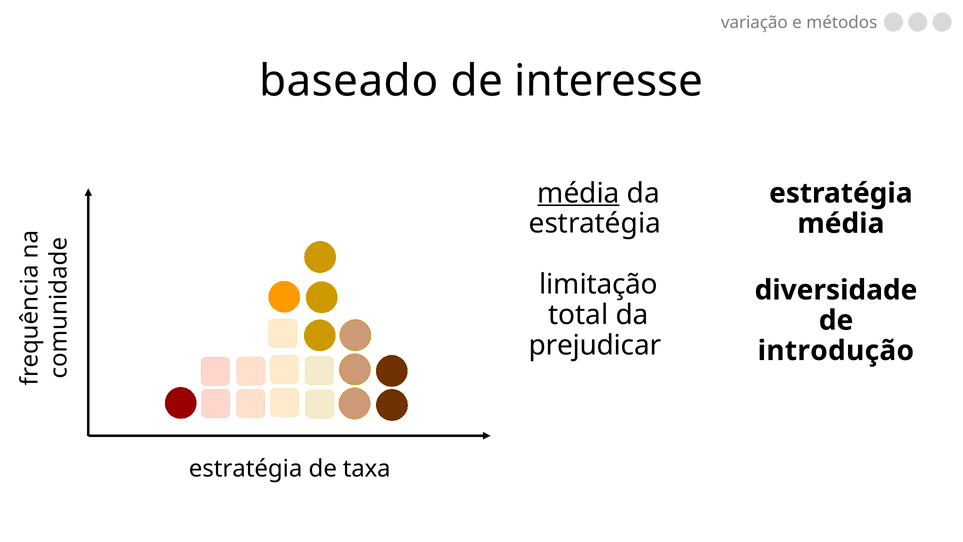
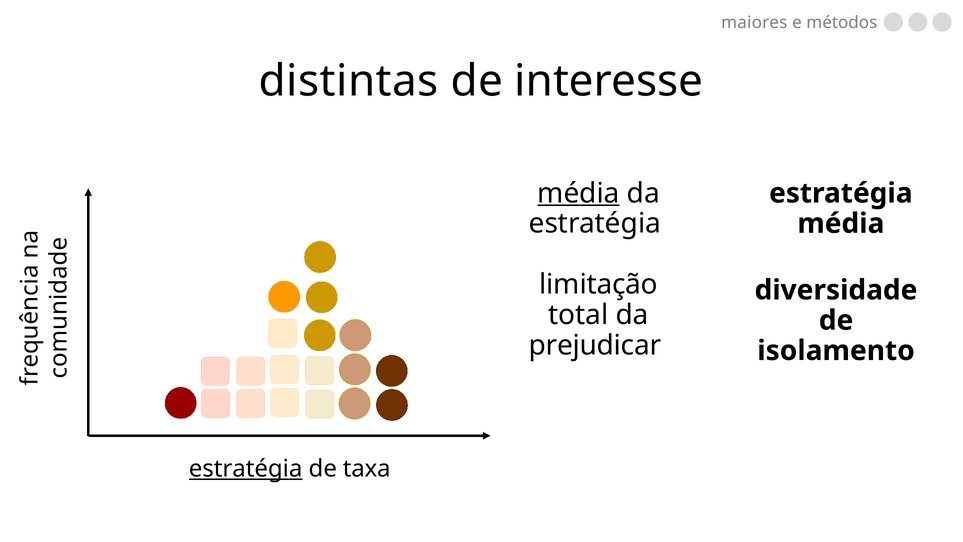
variação: variação -> maiores
baseado: baseado -> distintas
introdução: introdução -> isolamento
estratégia at (246, 469) underline: none -> present
